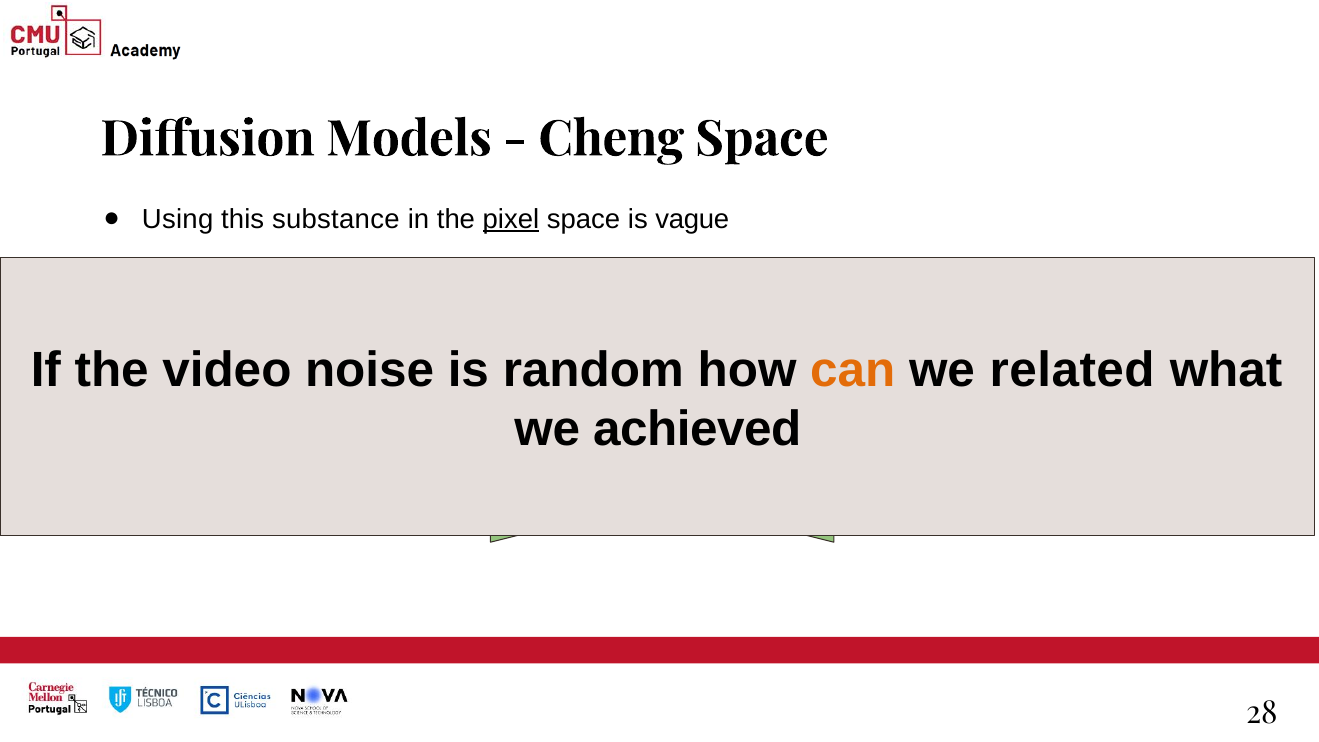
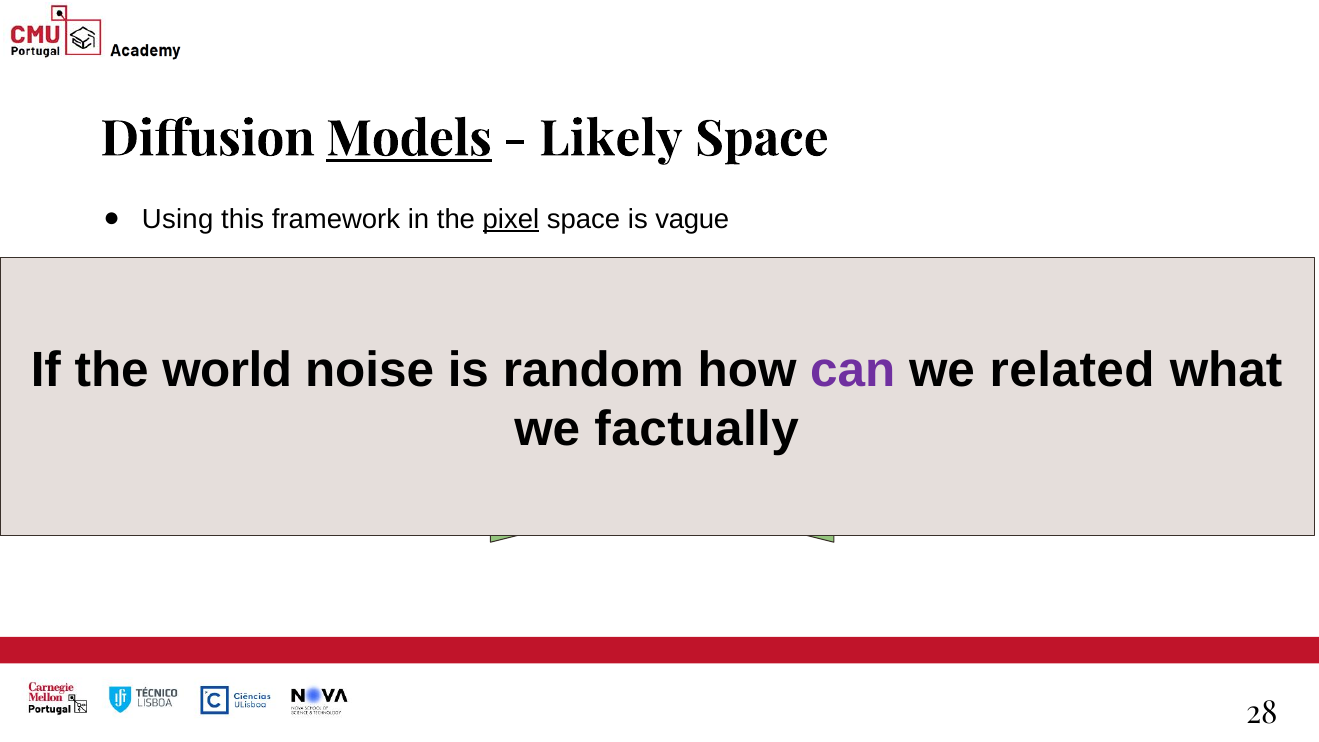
Models underline: none -> present
Cheng: Cheng -> Likely
substance: substance -> framework
video: video -> world
can colour: orange -> purple
achieved: achieved -> factually
